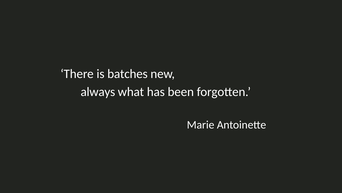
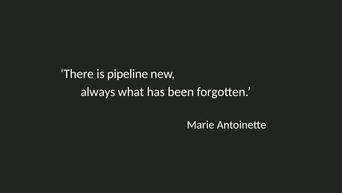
batches: batches -> pipeline
